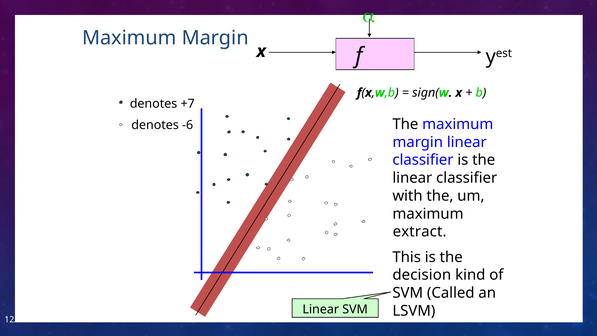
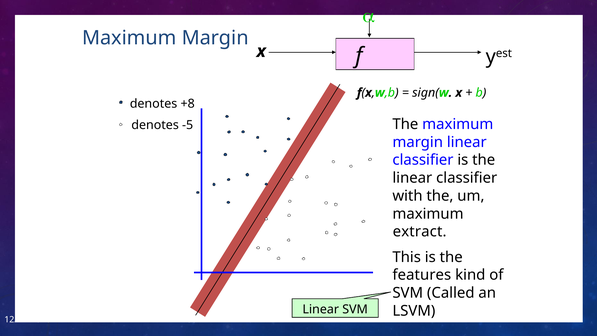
+7: +7 -> +8
-6: -6 -> -5
decision: decision -> features
